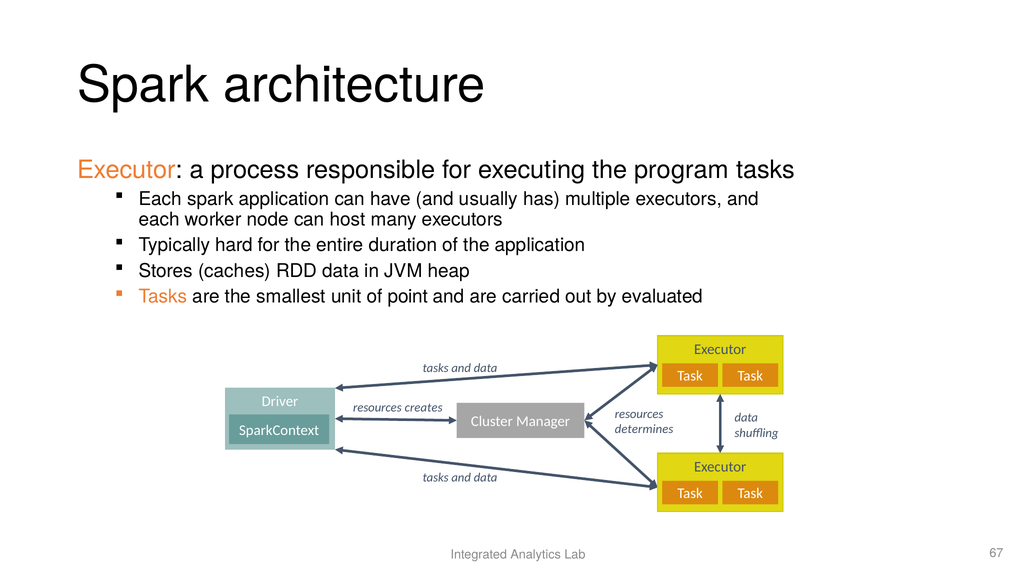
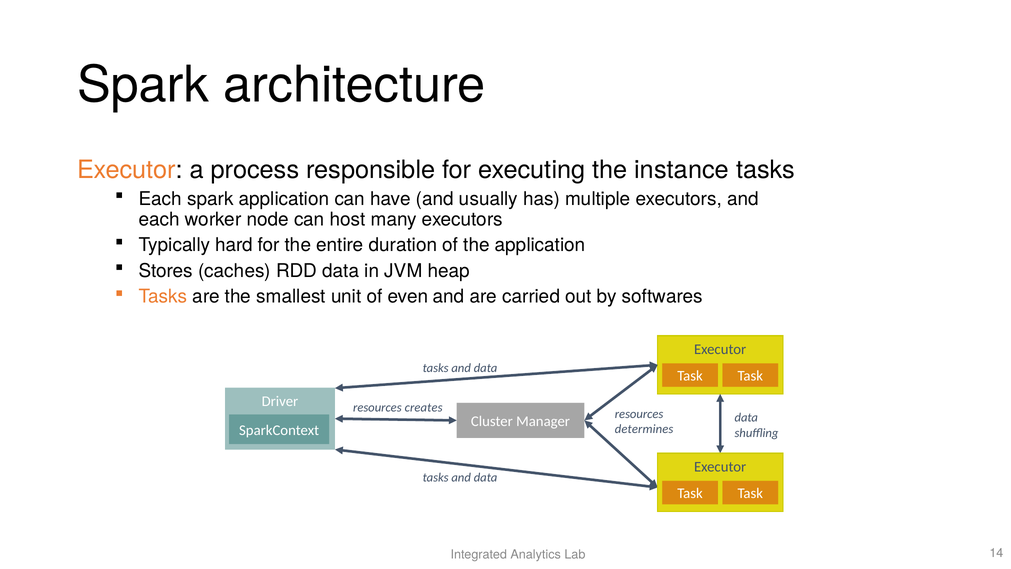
program: program -> instance
point: point -> even
evaluated: evaluated -> softwares
67: 67 -> 14
